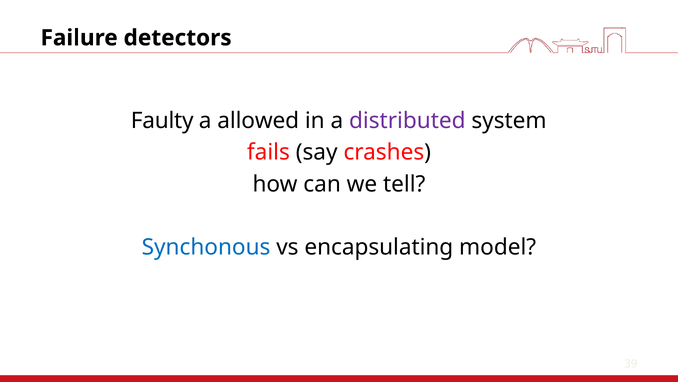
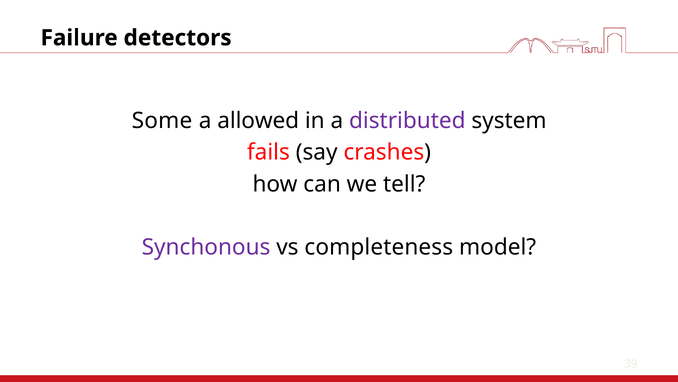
Faulty: Faulty -> Some
Synchonous colour: blue -> purple
encapsulating: encapsulating -> completeness
